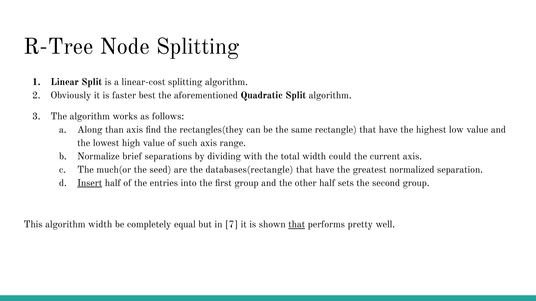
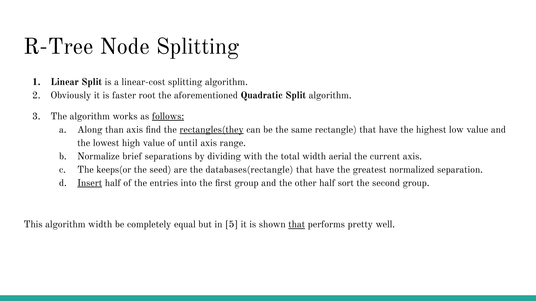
best: best -> root
follows underline: none -> present
rectangles(they underline: none -> present
such: such -> until
could: could -> aerial
much(or: much(or -> keeps(or
sets: sets -> sort
7: 7 -> 5
